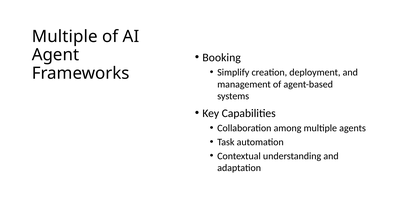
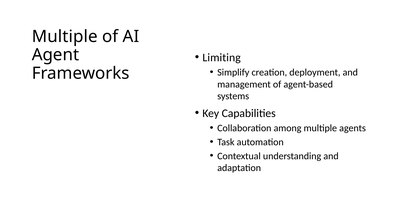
Booking: Booking -> Limiting
